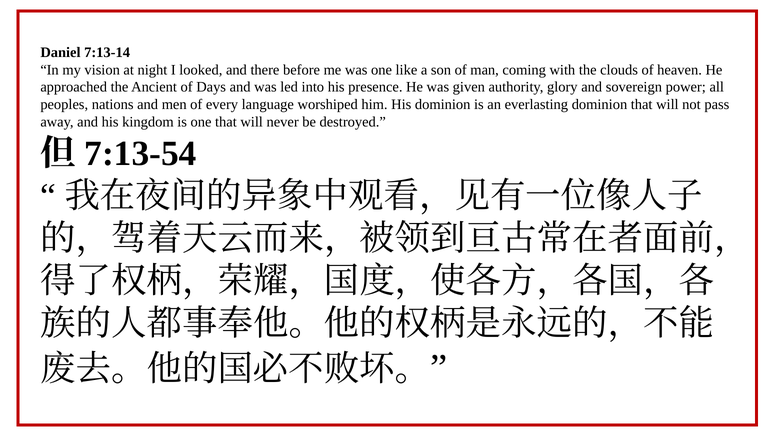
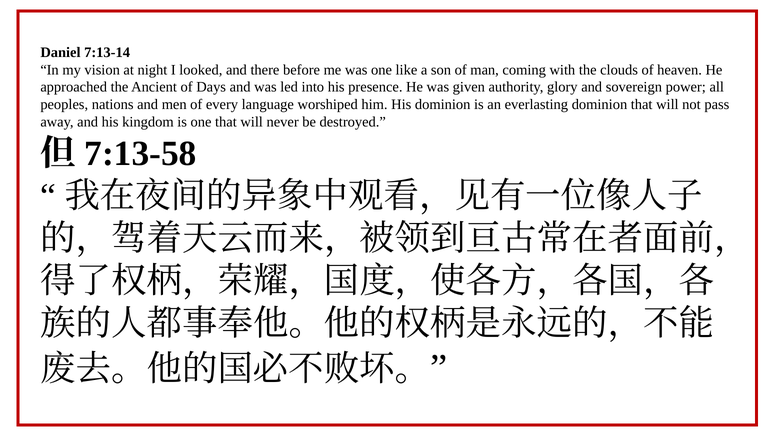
7:13-54: 7:13-54 -> 7:13-58
